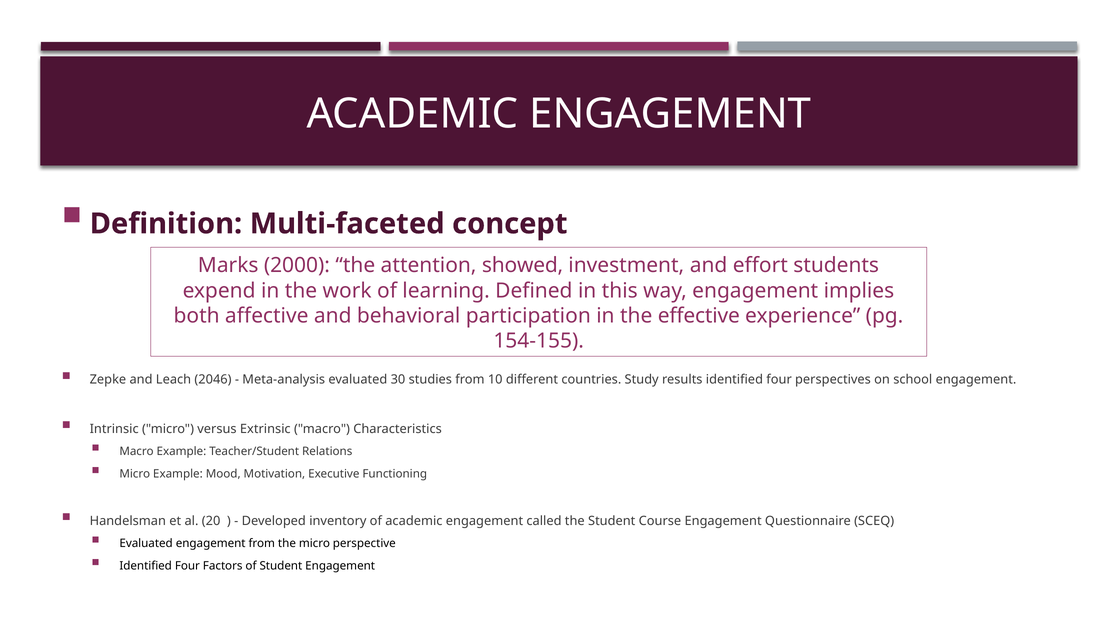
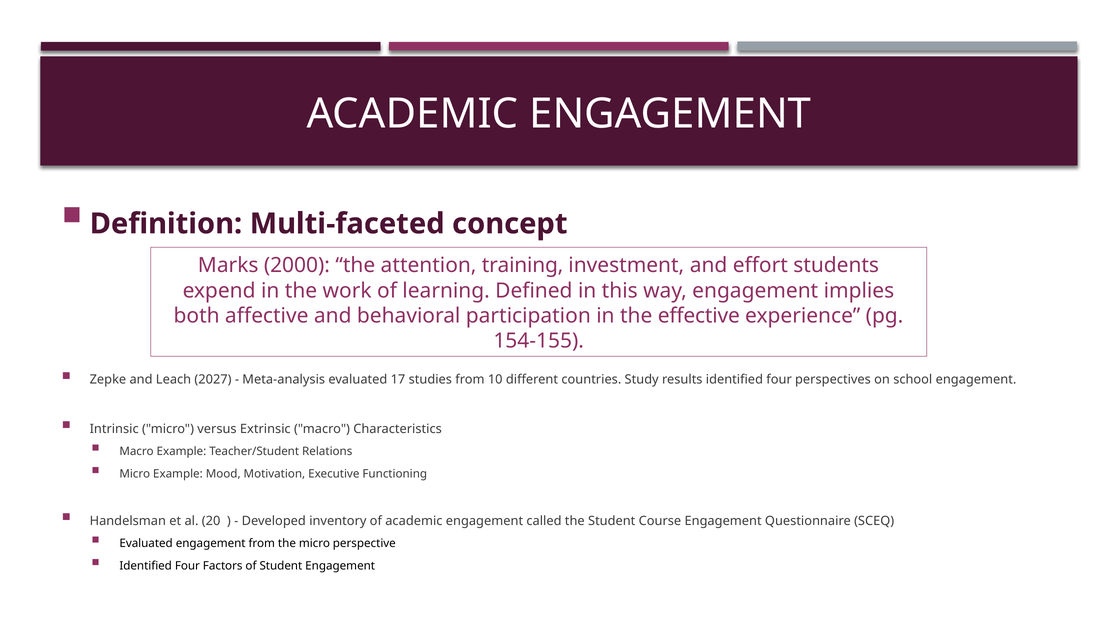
showed: showed -> training
2046: 2046 -> 2027
30: 30 -> 17
